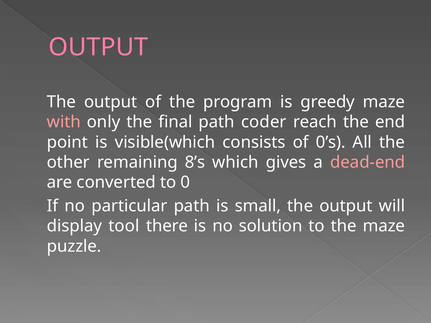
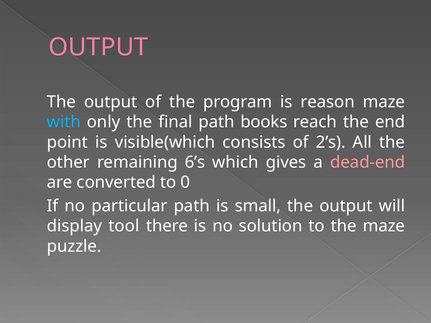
greedy: greedy -> reason
with colour: pink -> light blue
coder: coder -> books
0’s: 0’s -> 2’s
8’s: 8’s -> 6’s
